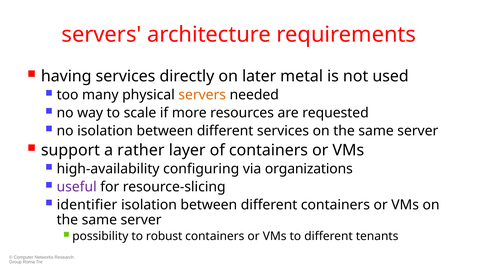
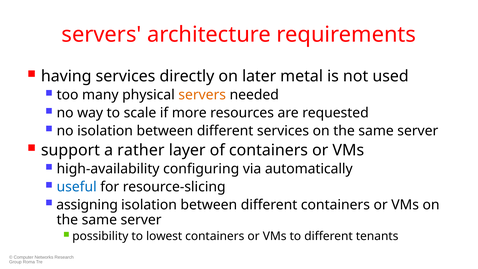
organizations: organizations -> automatically
useful colour: purple -> blue
identifier: identifier -> assigning
robust: robust -> lowest
